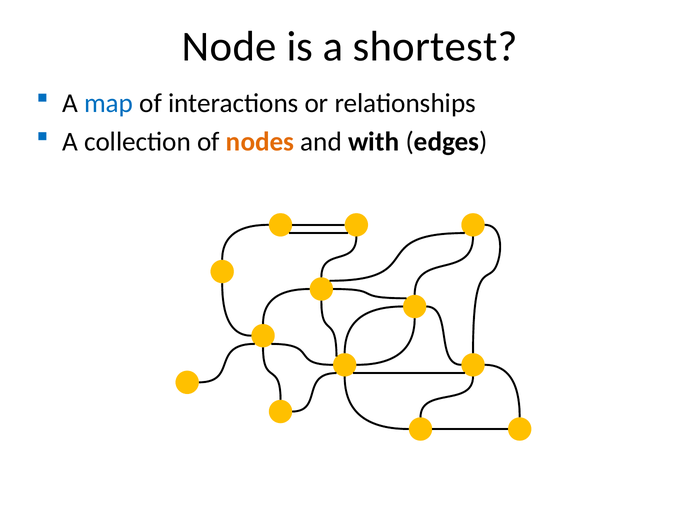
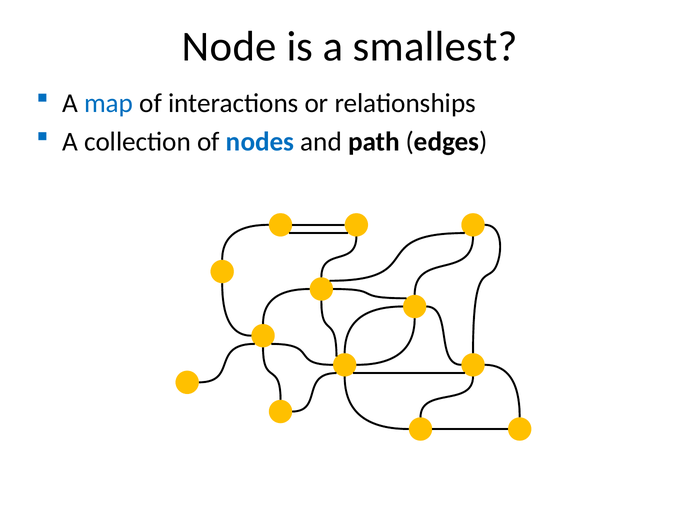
shortest: shortest -> smallest
nodes colour: orange -> blue
with: with -> path
